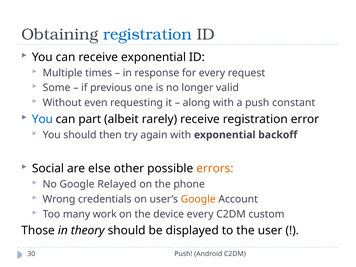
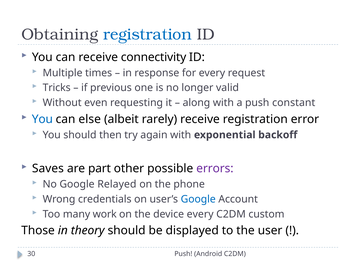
receive exponential: exponential -> connectivity
Some: Some -> Tricks
part: part -> else
Social: Social -> Saves
else: else -> part
errors colour: orange -> purple
Google at (198, 199) colour: orange -> blue
